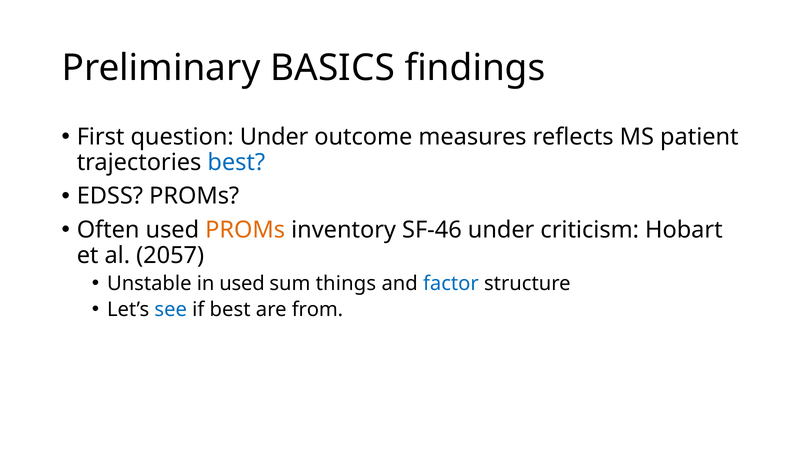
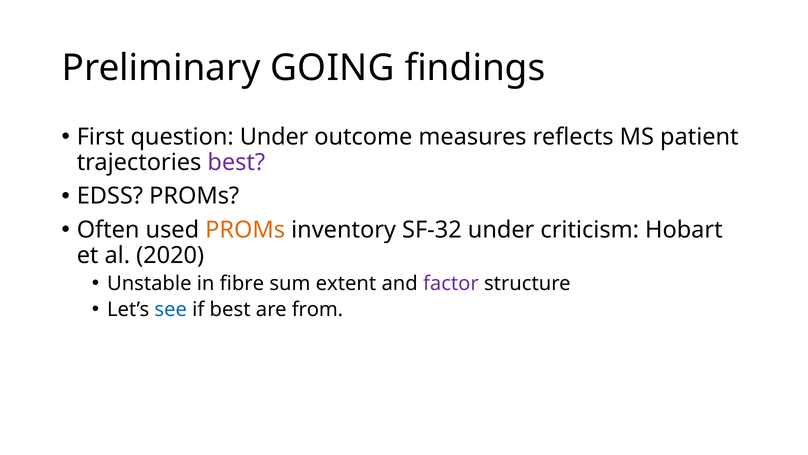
BASICS: BASICS -> GOING
best at (236, 162) colour: blue -> purple
SF-46: SF-46 -> SF-32
2057: 2057 -> 2020
in used: used -> fibre
things: things -> extent
factor colour: blue -> purple
